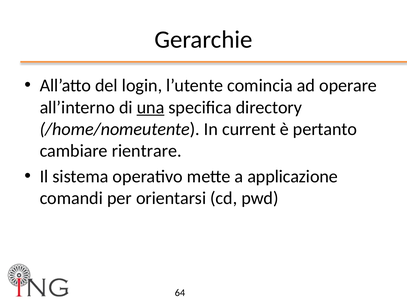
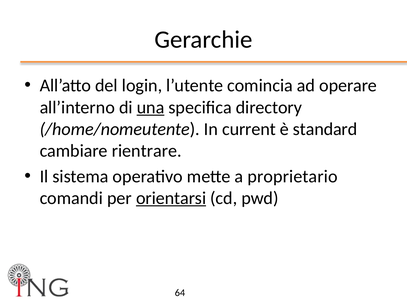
pertanto: pertanto -> standard
applicazione: applicazione -> proprietario
orientarsi underline: none -> present
